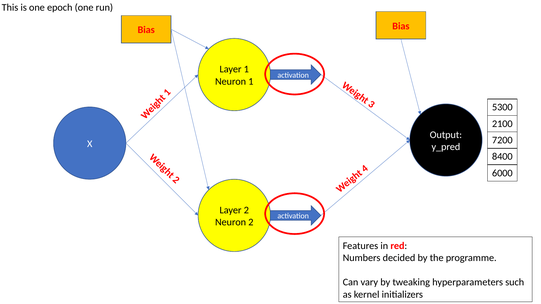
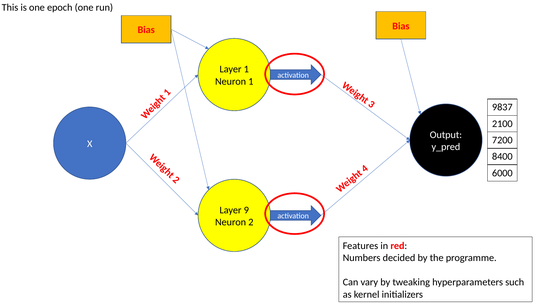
5300: 5300 -> 9837
Layer 2: 2 -> 9
